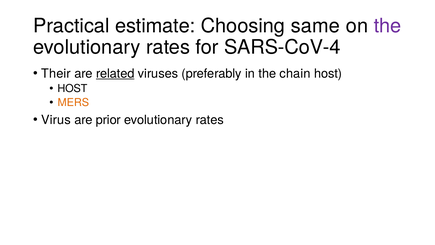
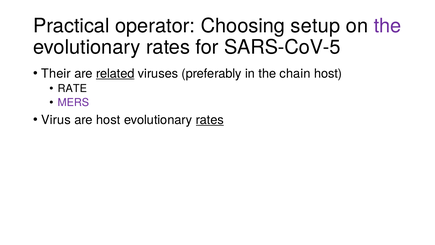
estimate: estimate -> operator
same: same -> setup
SARS-CoV-4: SARS-CoV-4 -> SARS-CoV-5
HOST at (72, 89): HOST -> RATE
MERS colour: orange -> purple
are prior: prior -> host
rates at (210, 120) underline: none -> present
